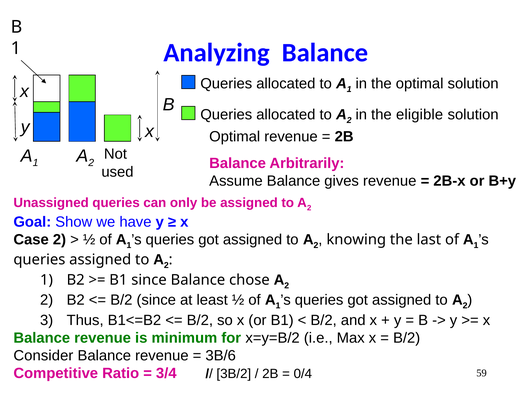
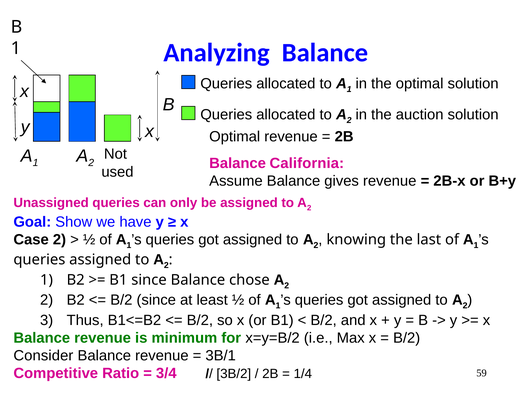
eligible: eligible -> auction
Arbitrarily: Arbitrarily -> California
3B/6: 3B/6 -> 3B/1
0/4: 0/4 -> 1/4
